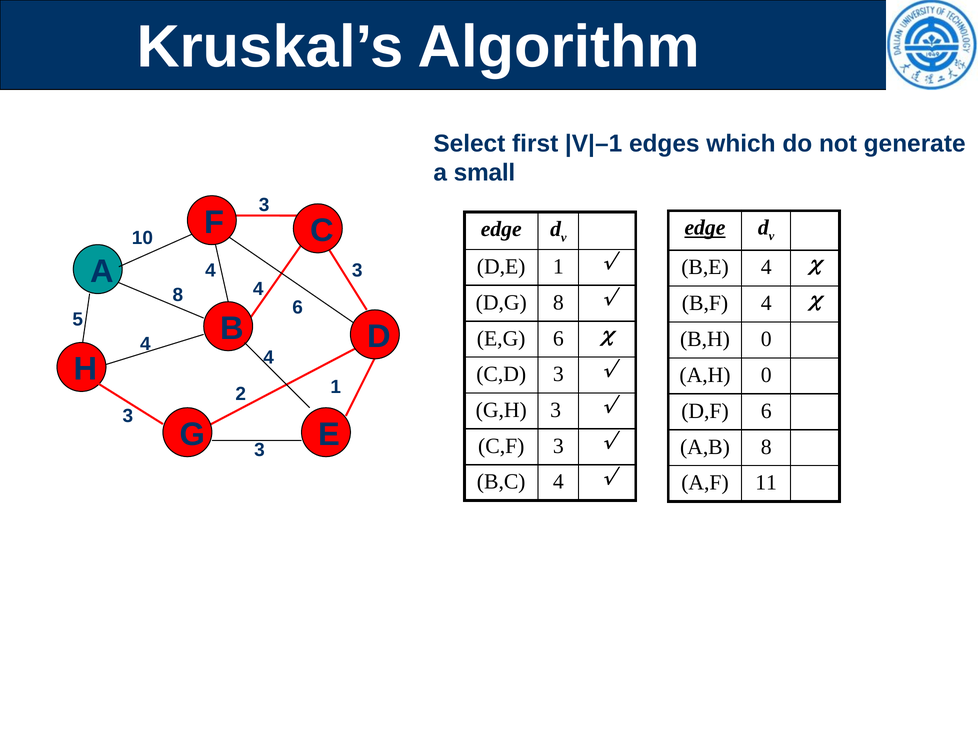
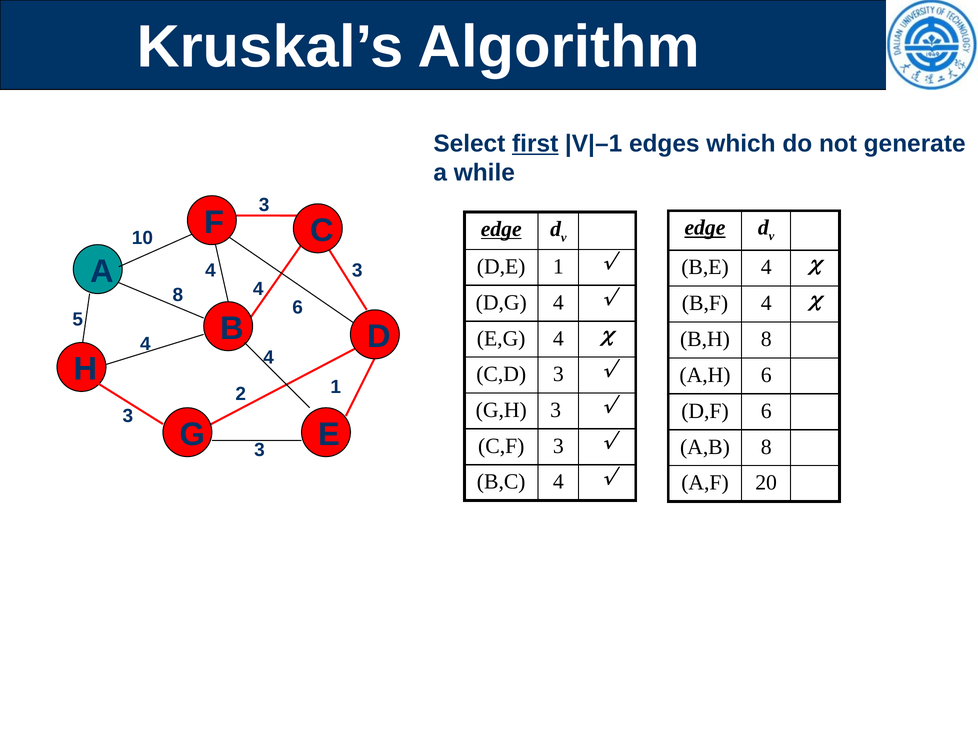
first underline: none -> present
small: small -> while
edge at (501, 229) underline: none -> present
D,G 8: 8 -> 4
E,G 6: 6 -> 4
B,H 0: 0 -> 8
A,H 0: 0 -> 6
11: 11 -> 20
